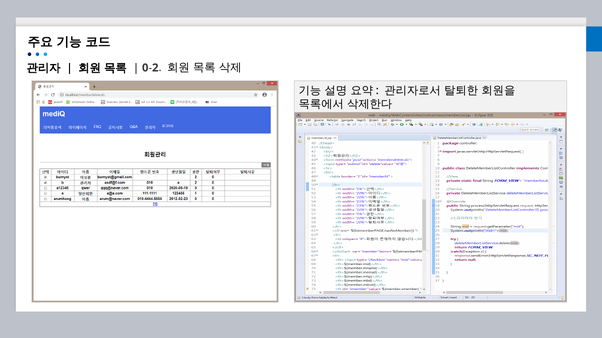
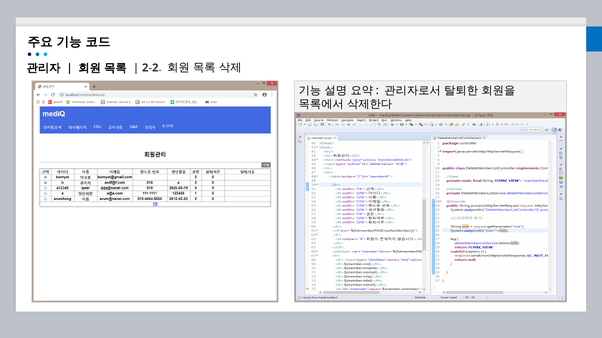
0-2: 0-2 -> 2-2
